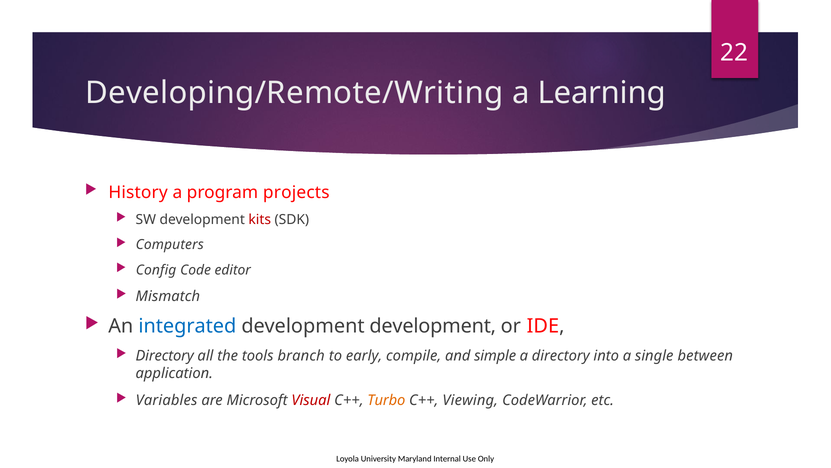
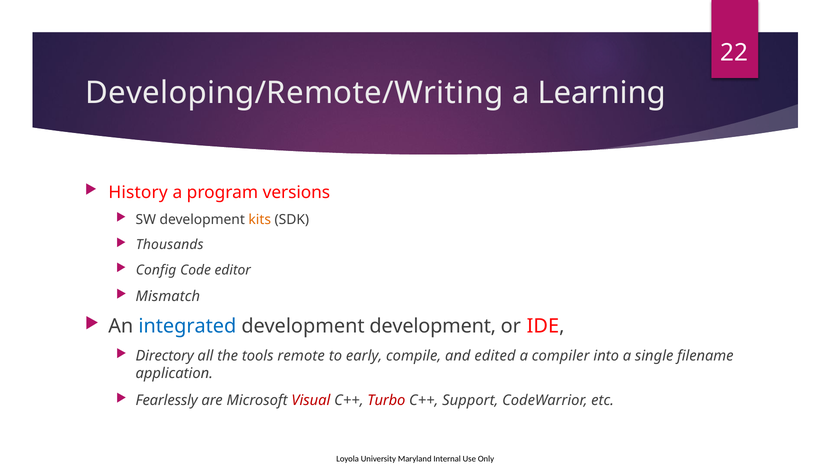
projects: projects -> versions
kits colour: red -> orange
Computers: Computers -> Thousands
branch: branch -> remote
simple: simple -> edited
a directory: directory -> compiler
between: between -> filename
Variables: Variables -> Fearlessly
Turbo colour: orange -> red
Viewing: Viewing -> Support
